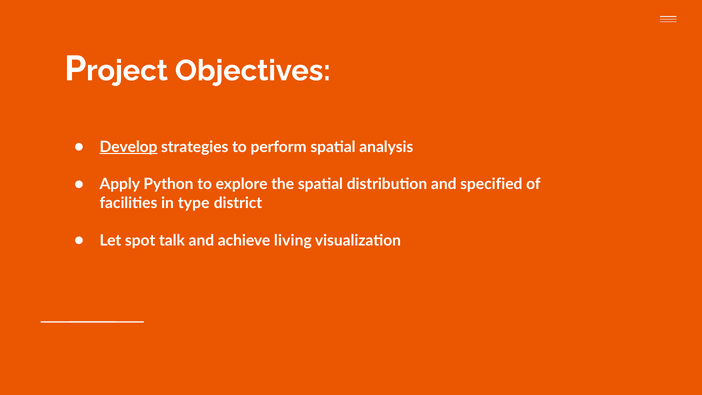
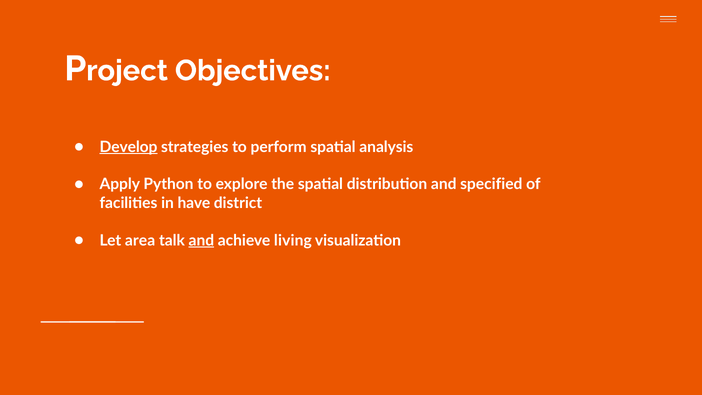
type: type -> have
spot: spot -> area
and at (201, 240) underline: none -> present
